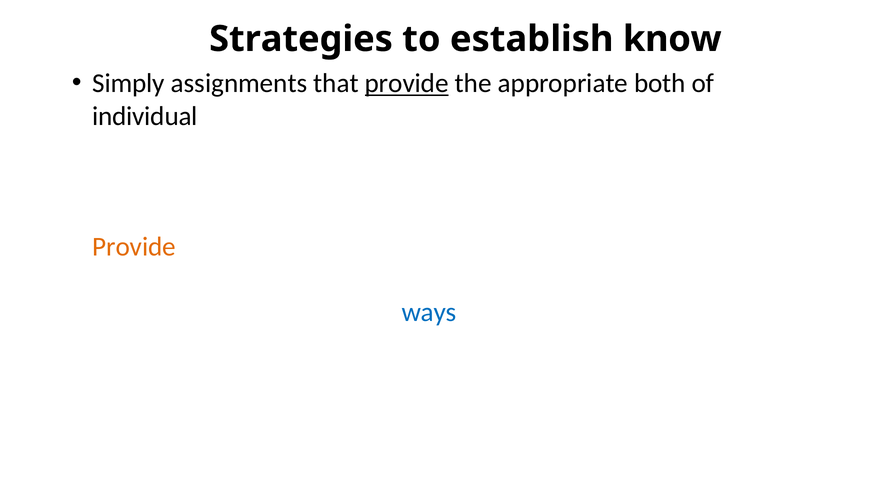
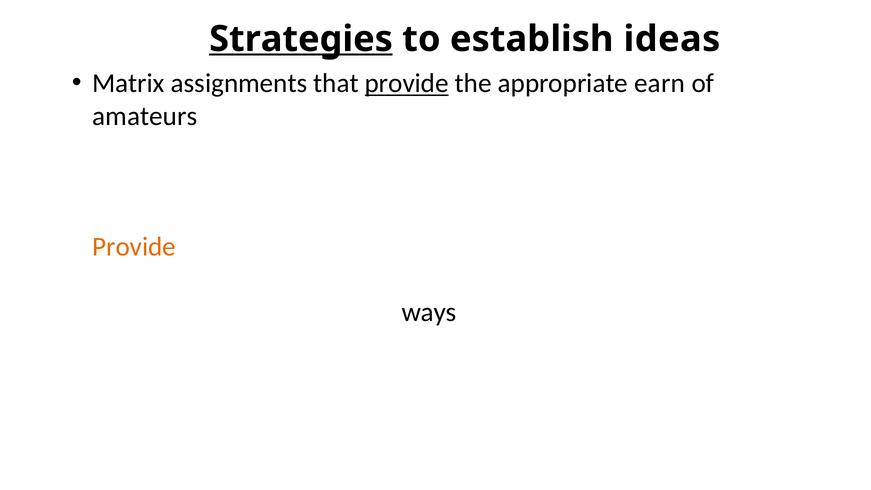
Strategies at (301, 39) underline: none -> present
know: know -> ideas
Simply: Simply -> Matrix
both: both -> earn
individual: individual -> amateurs
ways colour: blue -> black
